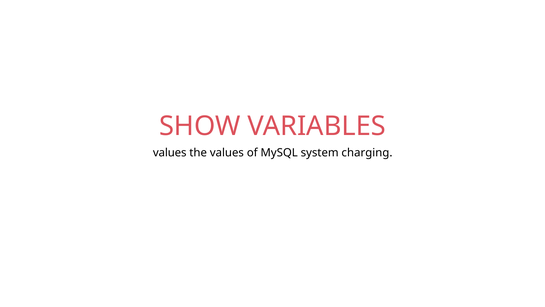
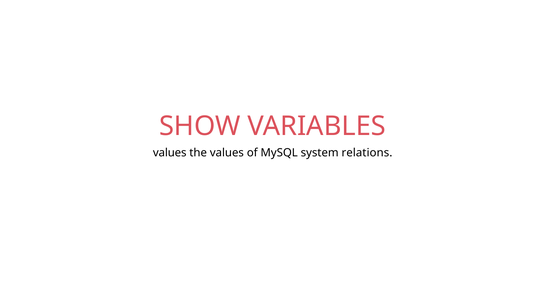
charging: charging -> relations
